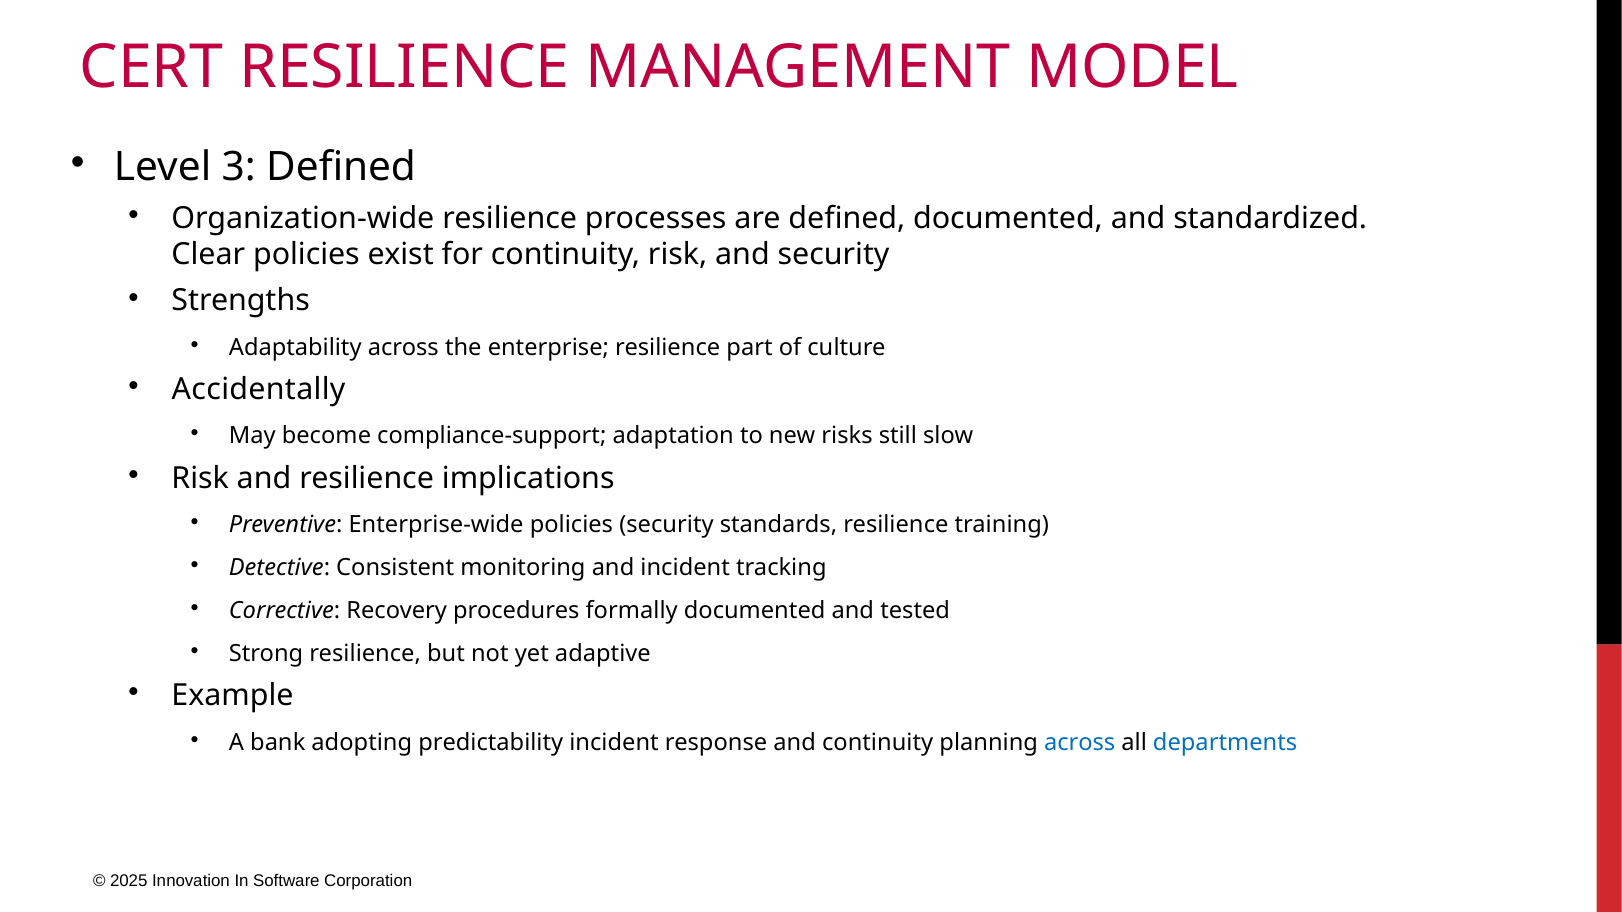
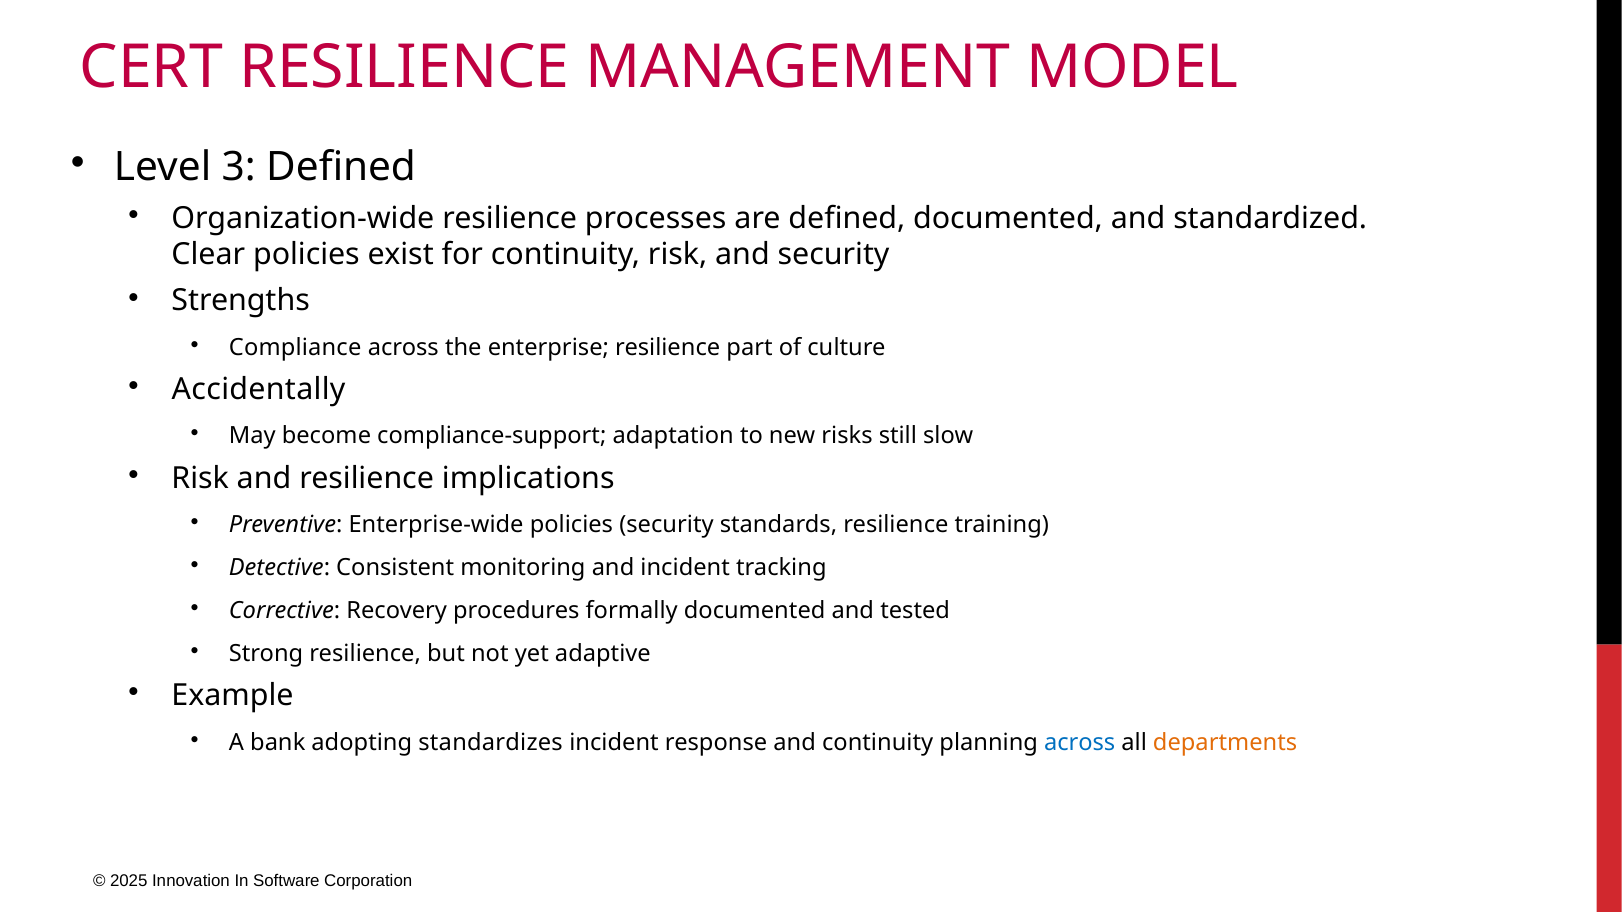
Adaptability: Adaptability -> Compliance
predictability: predictability -> standardizes
departments colour: blue -> orange
